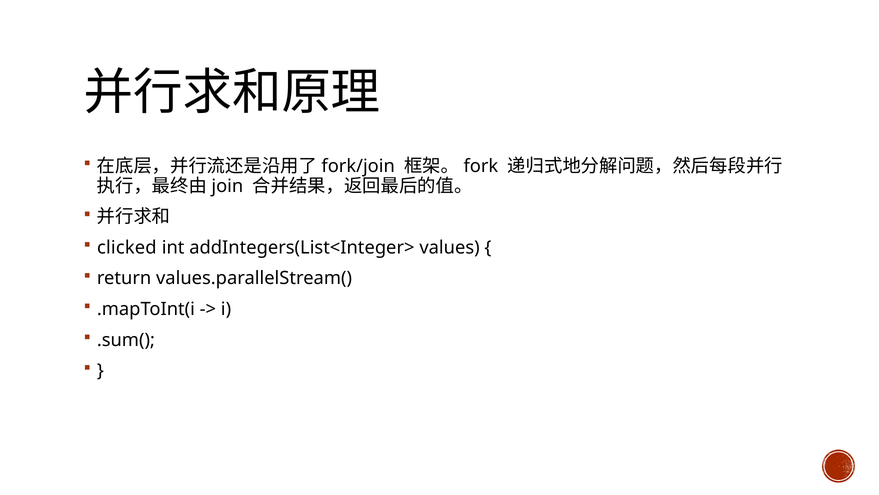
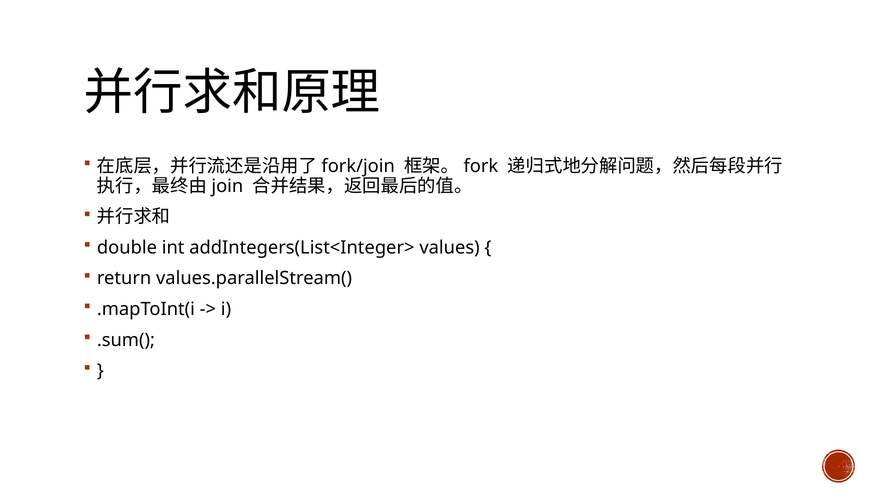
clicked: clicked -> double
